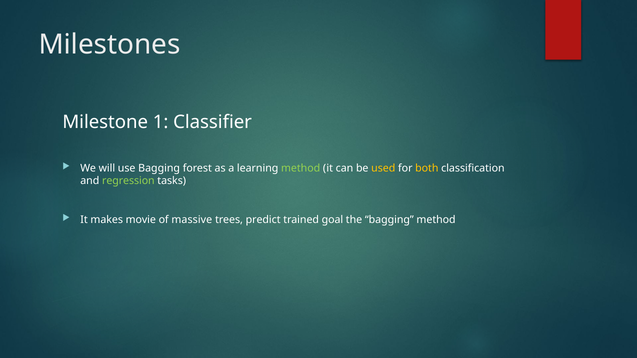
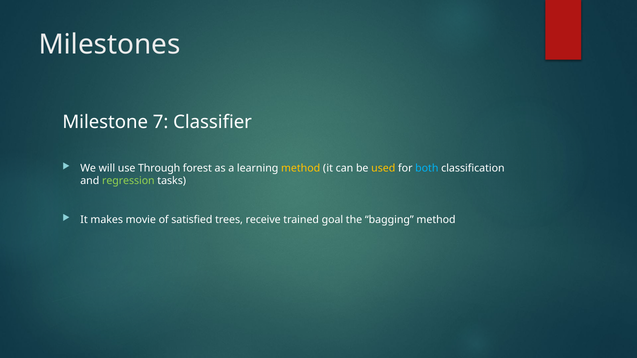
1: 1 -> 7
use Bagging: Bagging -> Through
method at (301, 168) colour: light green -> yellow
both colour: yellow -> light blue
massive: massive -> satisfied
predict: predict -> receive
